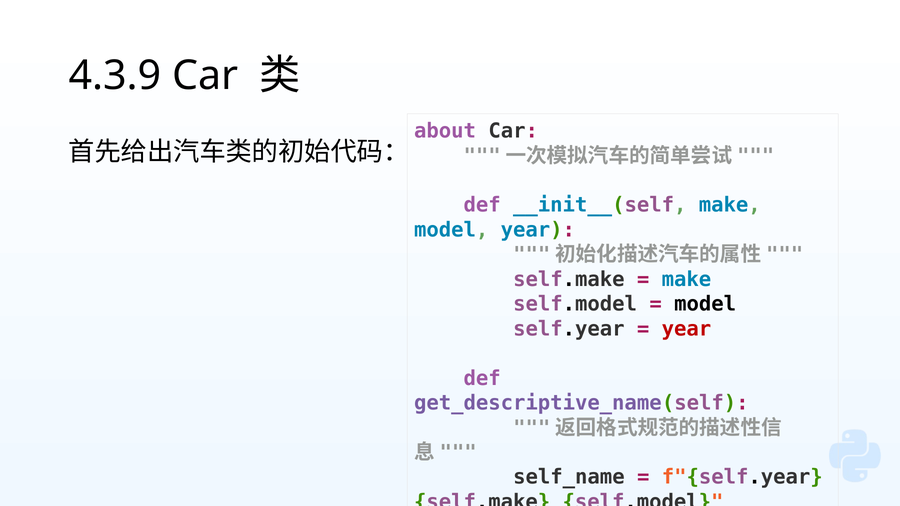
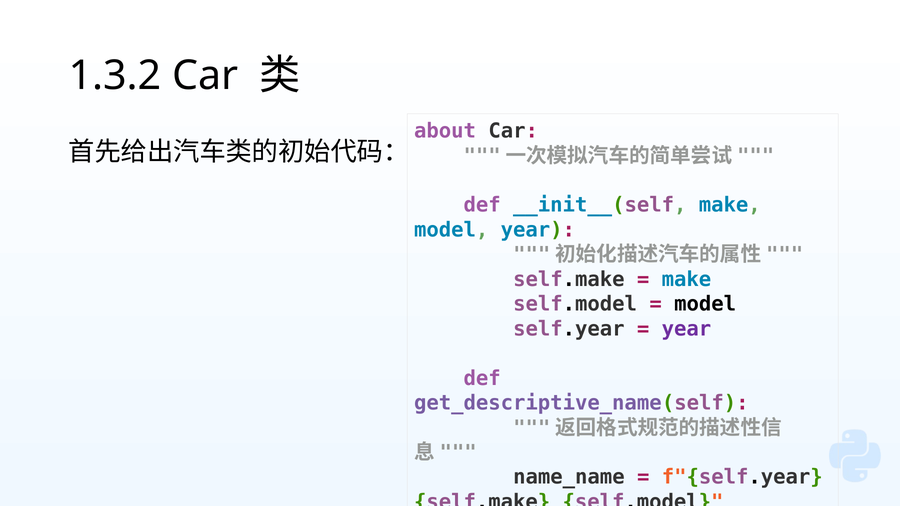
4.3.9: 4.3.9 -> 1.3.2
year at (686, 329) colour: red -> purple
self_name: self_name -> name_name
